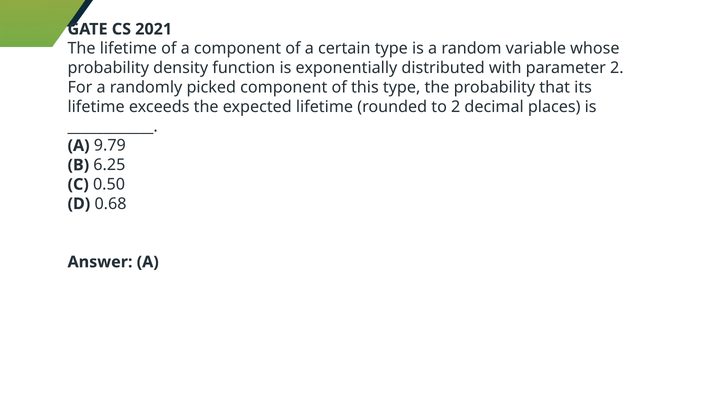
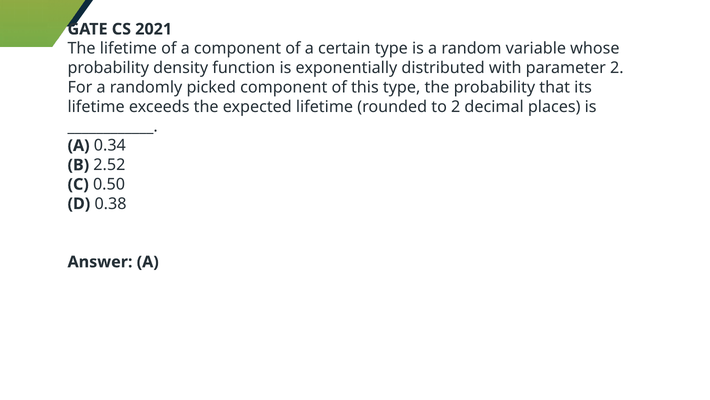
9.79: 9.79 -> 0.34
6.25: 6.25 -> 2.52
0.68: 0.68 -> 0.38
